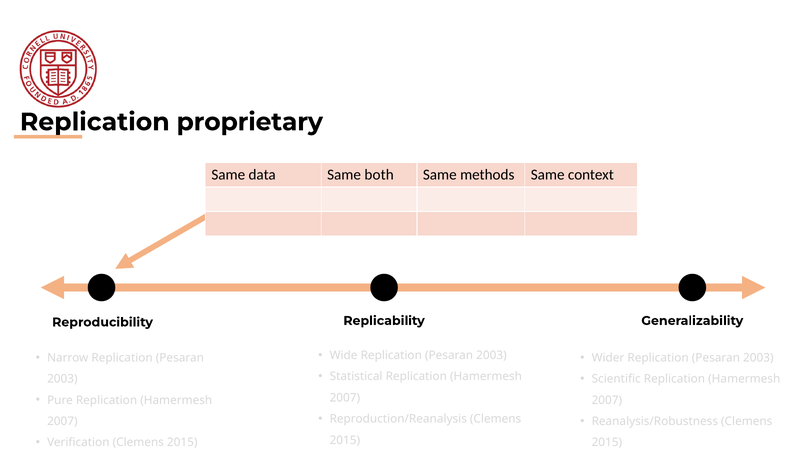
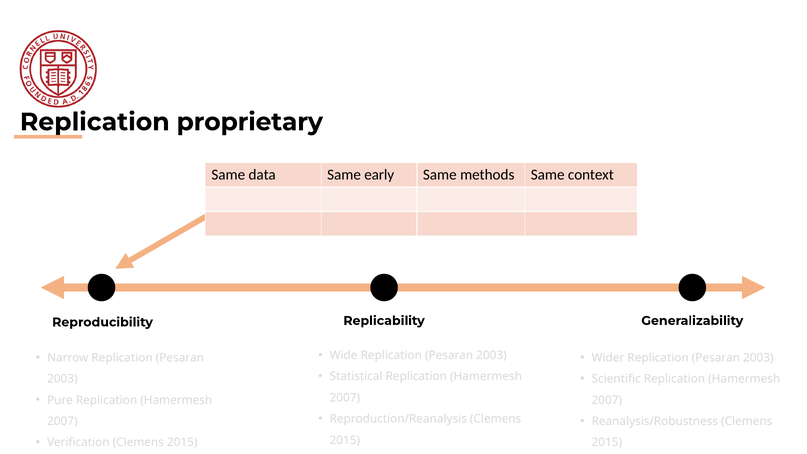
both: both -> early
